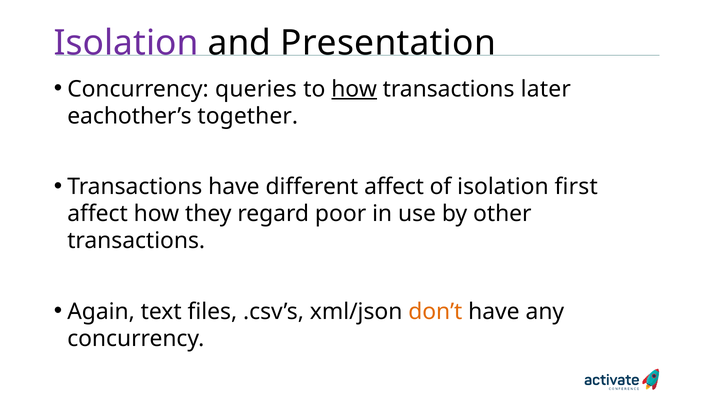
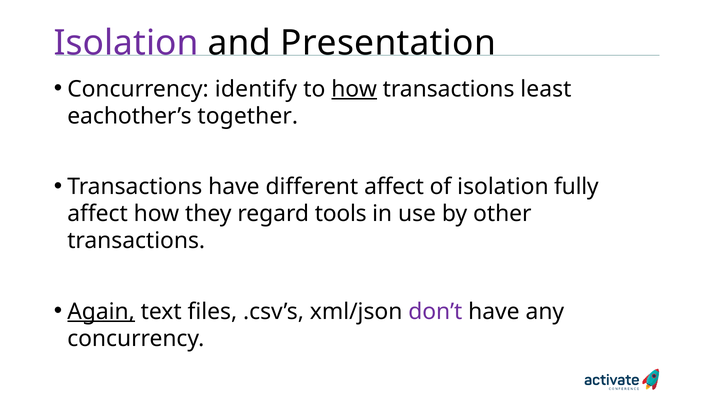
queries: queries -> identify
later: later -> least
first: first -> fully
poor: poor -> tools
Again underline: none -> present
don’t colour: orange -> purple
